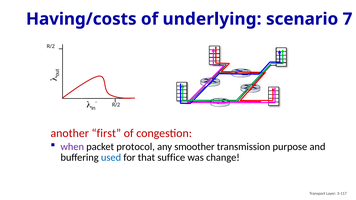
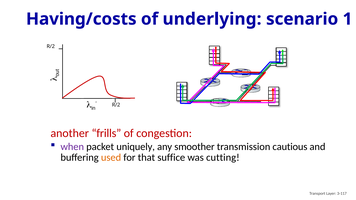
7: 7 -> 1
first: first -> frills
protocol: protocol -> uniquely
purpose: purpose -> cautious
used colour: blue -> orange
change: change -> cutting
